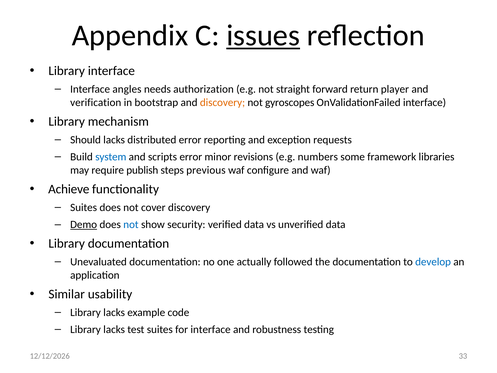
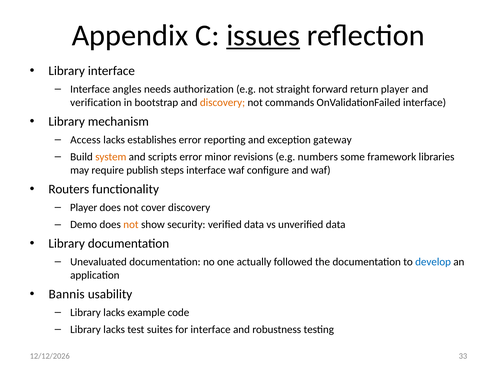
gyroscopes: gyroscopes -> commands
Should: Should -> Access
distributed: distributed -> establishes
requests: requests -> gateway
system colour: blue -> orange
steps previous: previous -> interface
Achieve: Achieve -> Routers
Suites at (84, 207): Suites -> Player
Demo underline: present -> none
not at (131, 224) colour: blue -> orange
Similar: Similar -> Bannis
